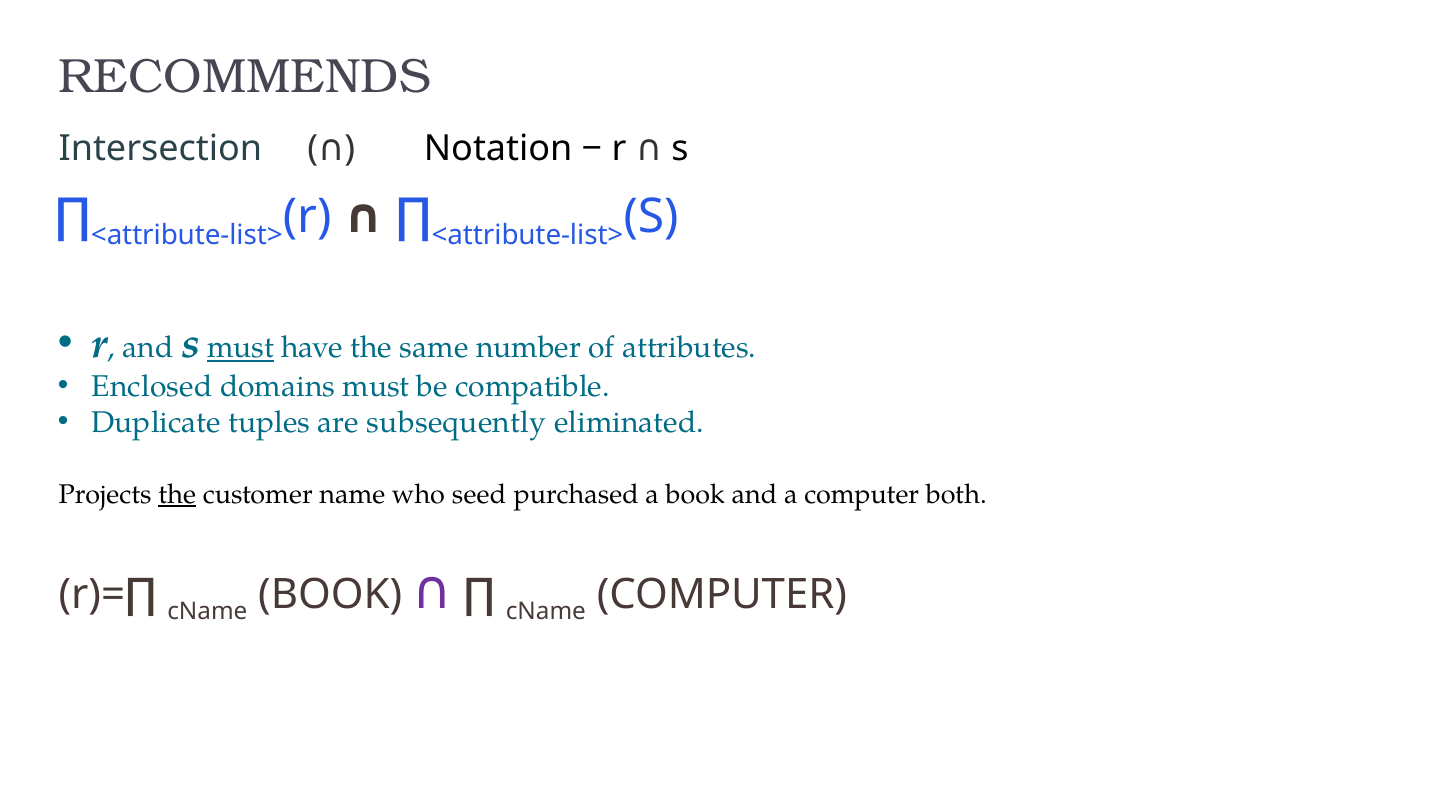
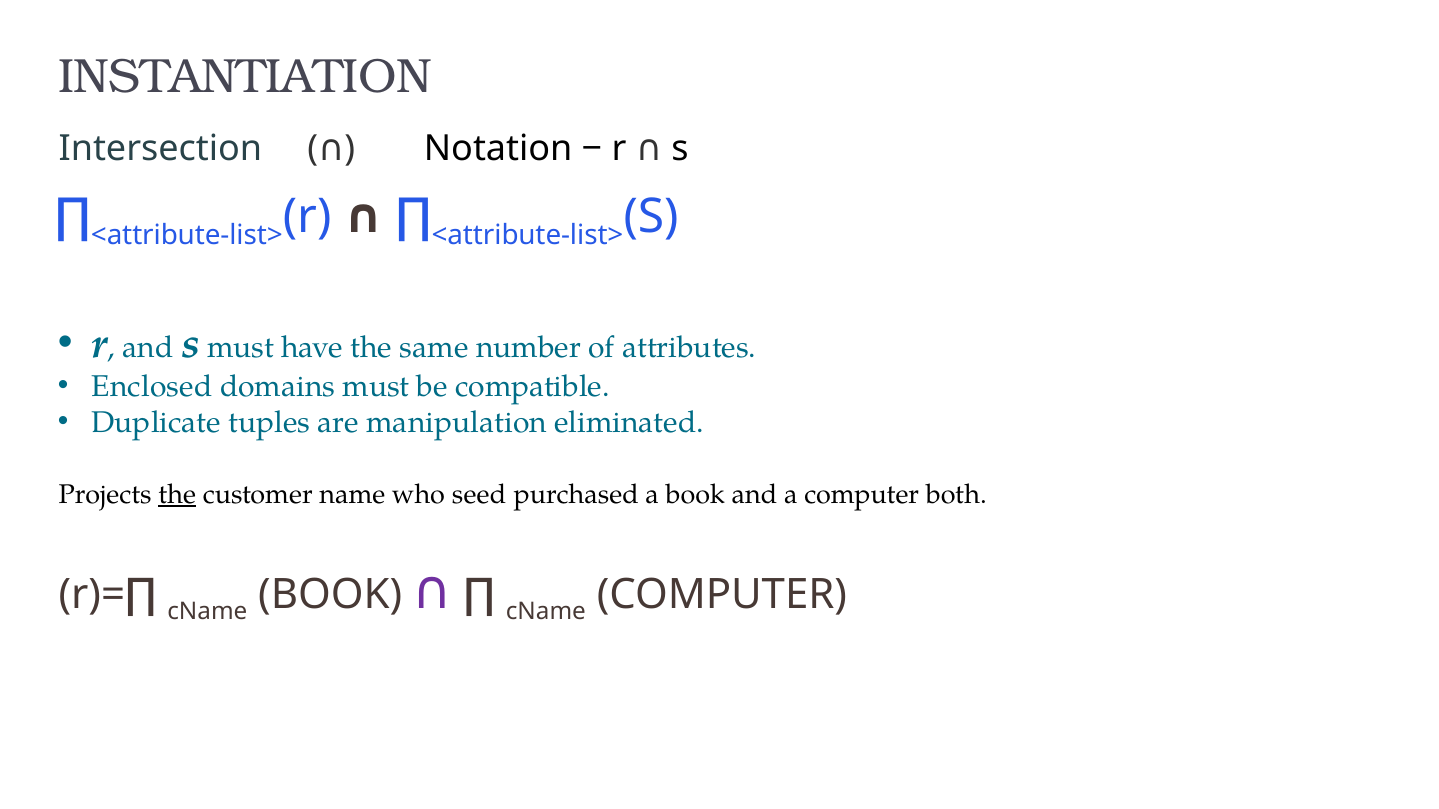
RECOMMENDS: RECOMMENDS -> INSTANTIATION
must at (240, 348) underline: present -> none
subsequently: subsequently -> manipulation
